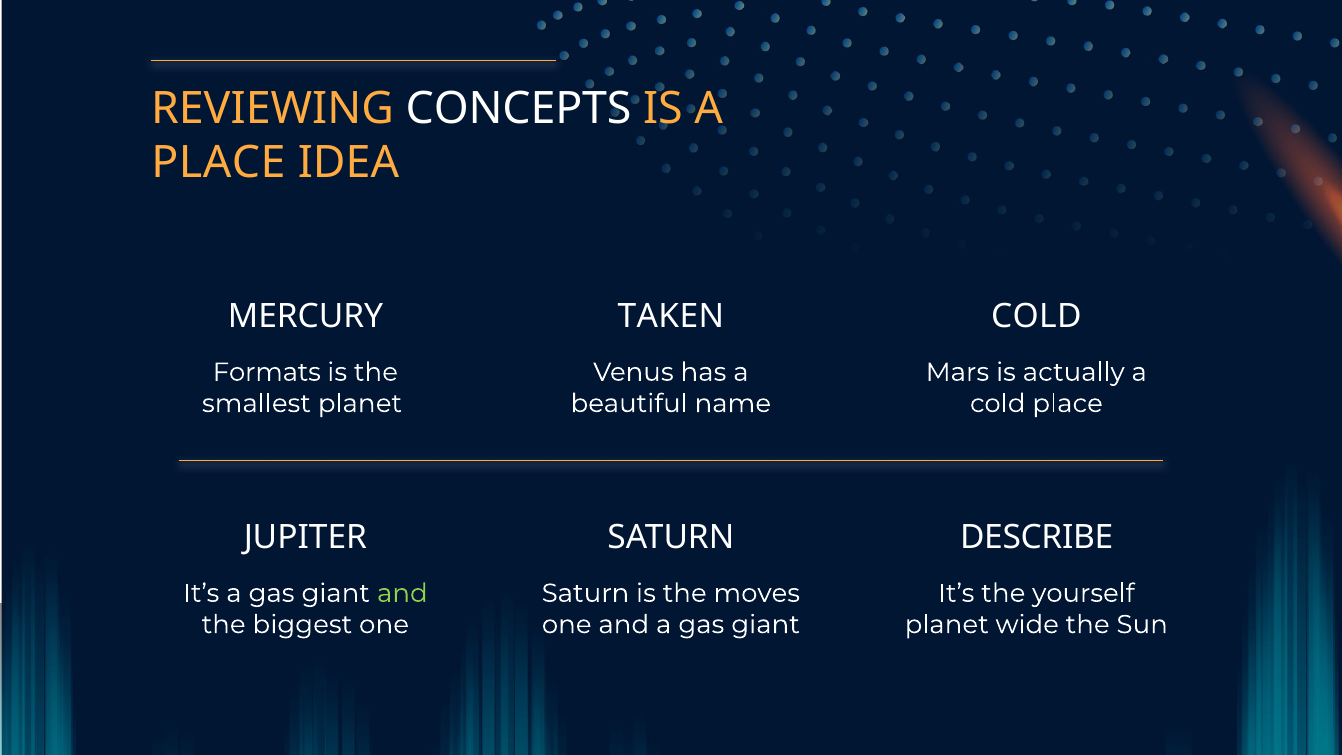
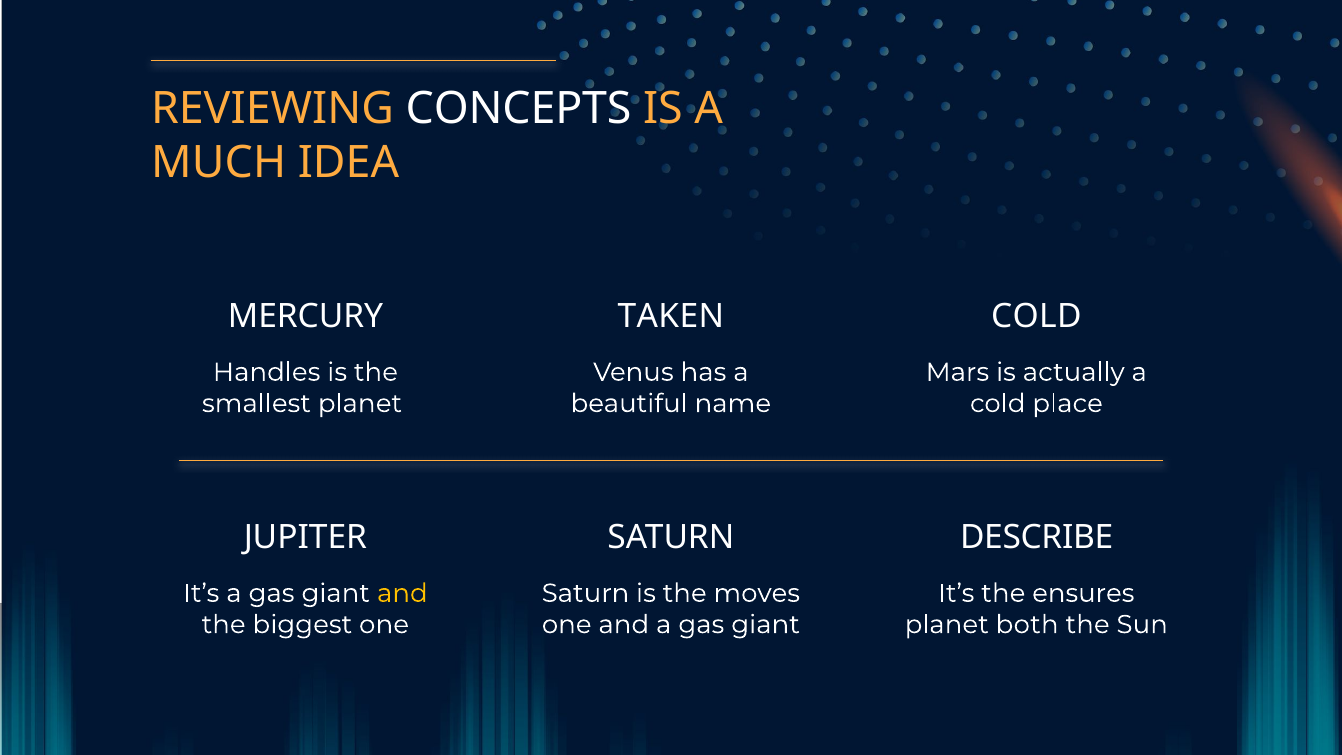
PLACE at (218, 162): PLACE -> MUCH
Formats: Formats -> Handles
and at (402, 593) colour: light green -> yellow
yourself: yourself -> ensures
wide: wide -> both
